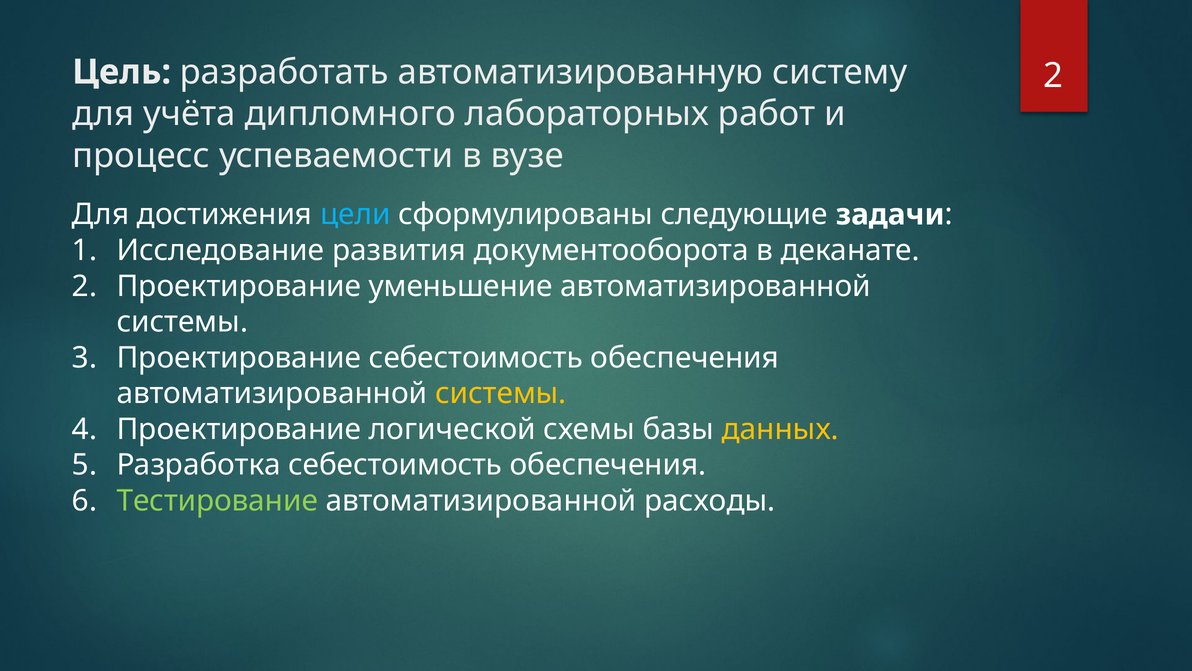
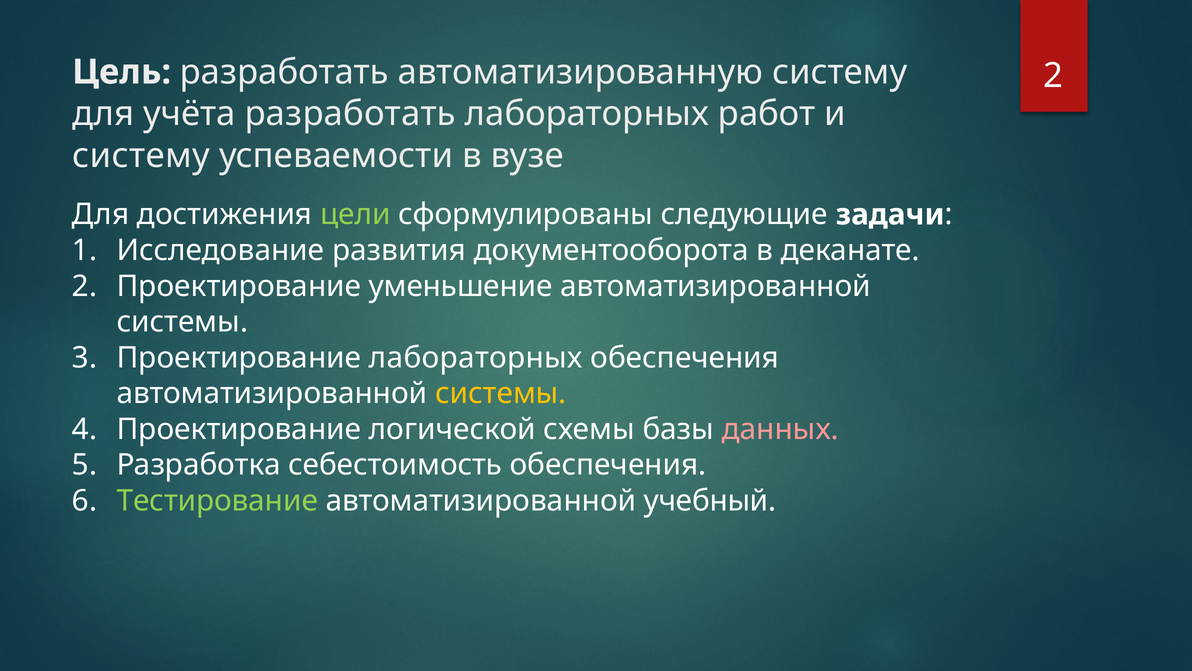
учёта дипломного: дипломного -> разработать
процесс at (141, 155): процесс -> систему
цели colour: light blue -> light green
Проектирование себестоимость: себестоимость -> лабораторных
данных colour: yellow -> pink
расходы: расходы -> учебный
